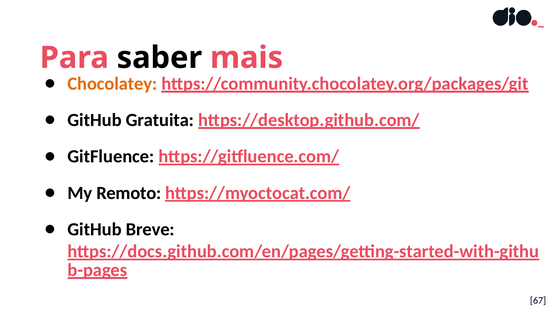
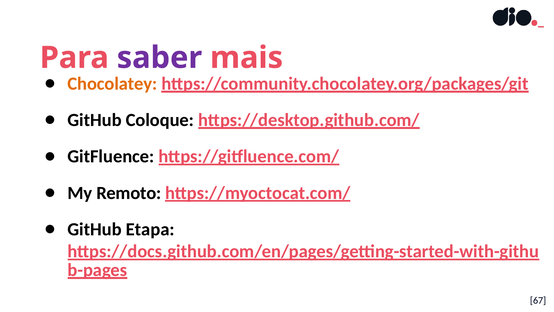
saber colour: black -> purple
Gratuita: Gratuita -> Coloque
Breve: Breve -> Etapa
